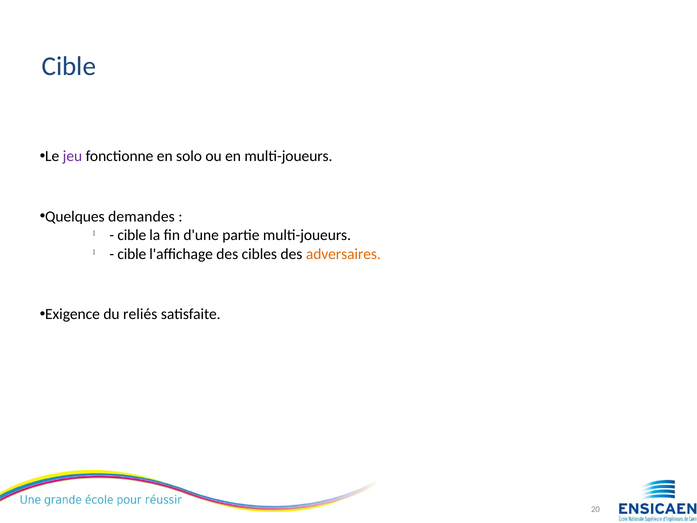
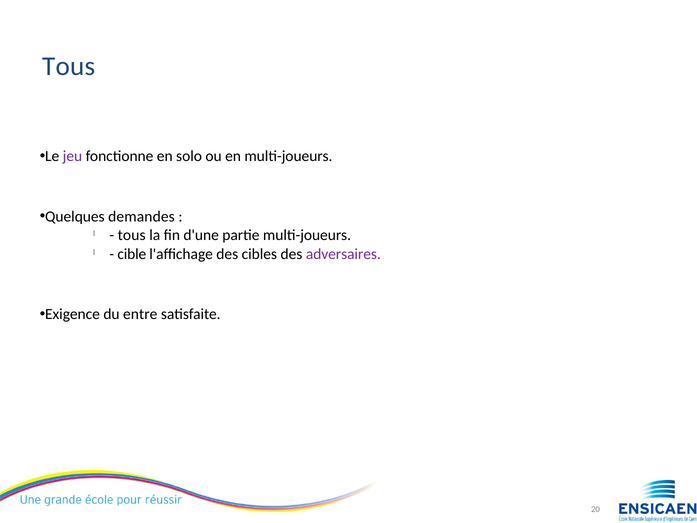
Cible at (69, 66): Cible -> Tous
cible at (132, 235): cible -> tous
adversaires colour: orange -> purple
reliés: reliés -> entre
